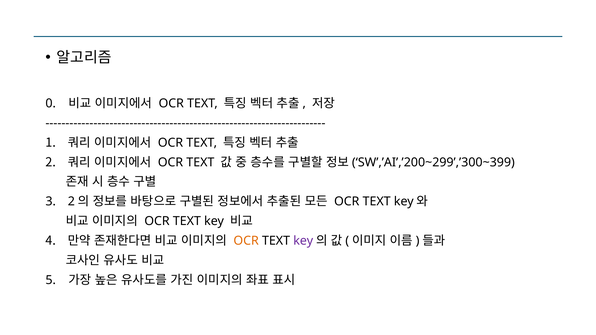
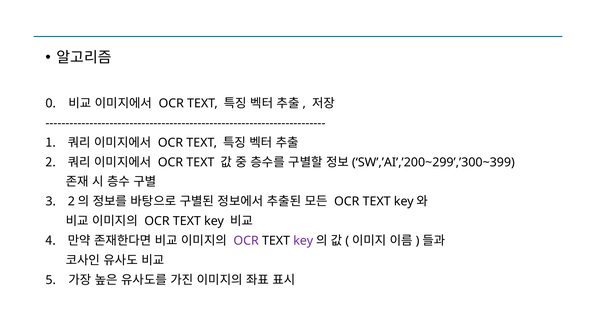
OCR at (246, 241) colour: orange -> purple
